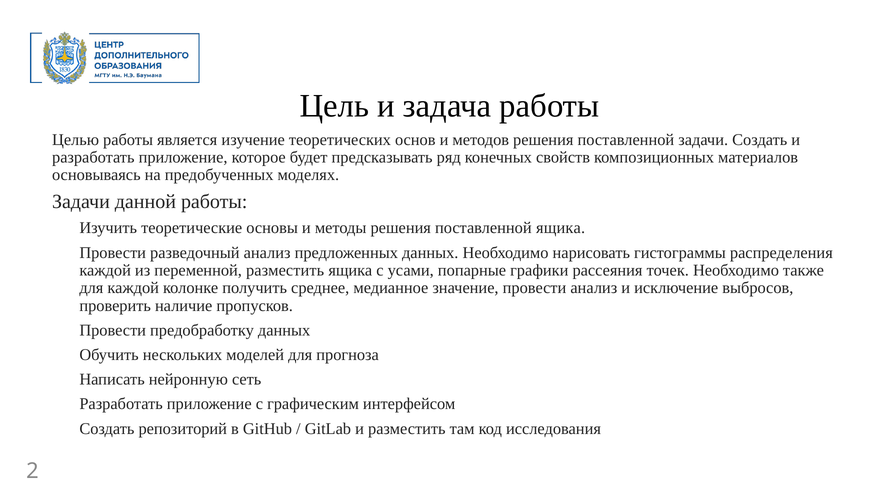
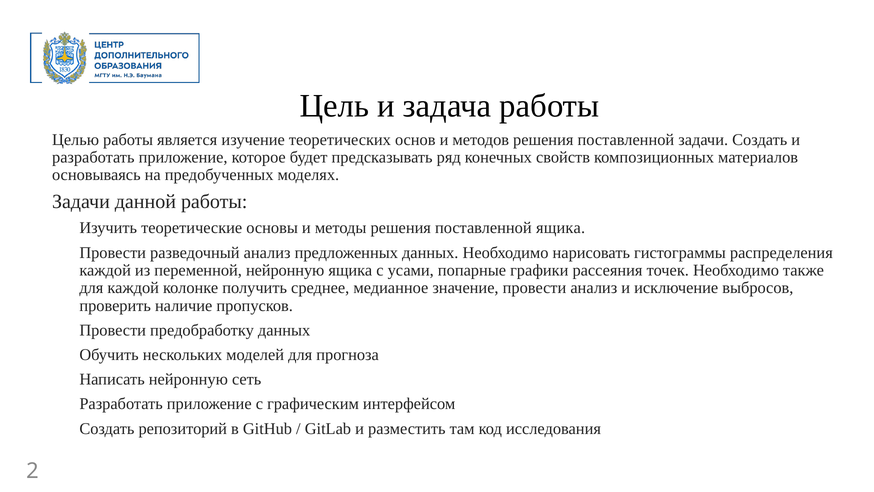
переменной разместить: разместить -> нейронную
